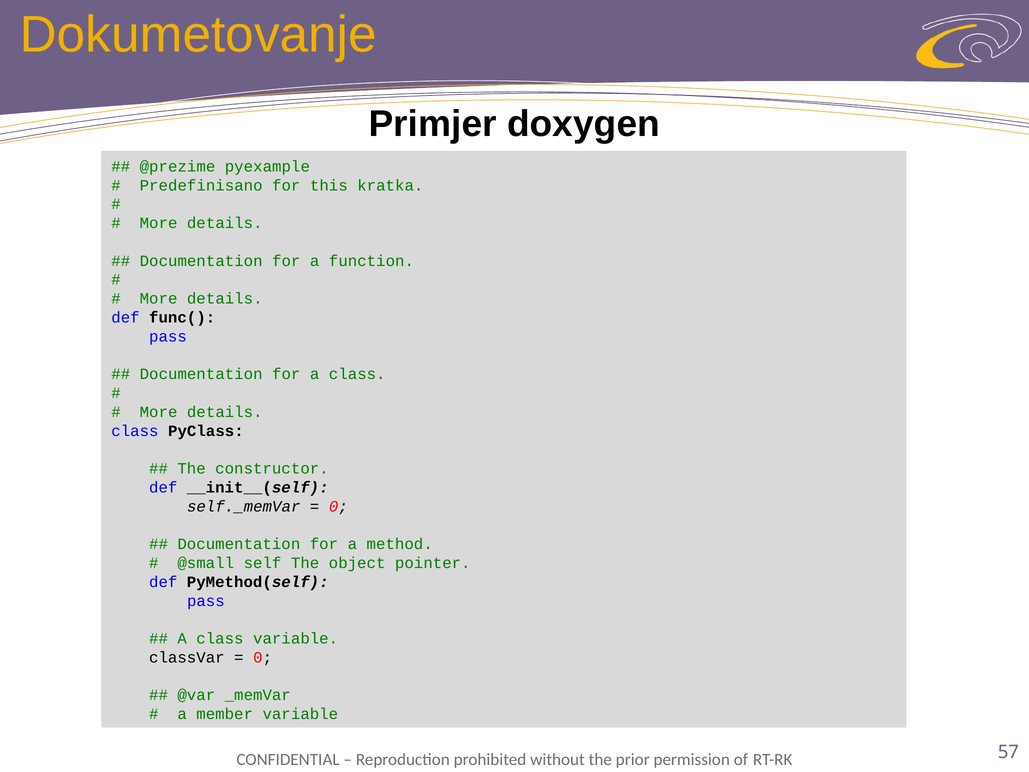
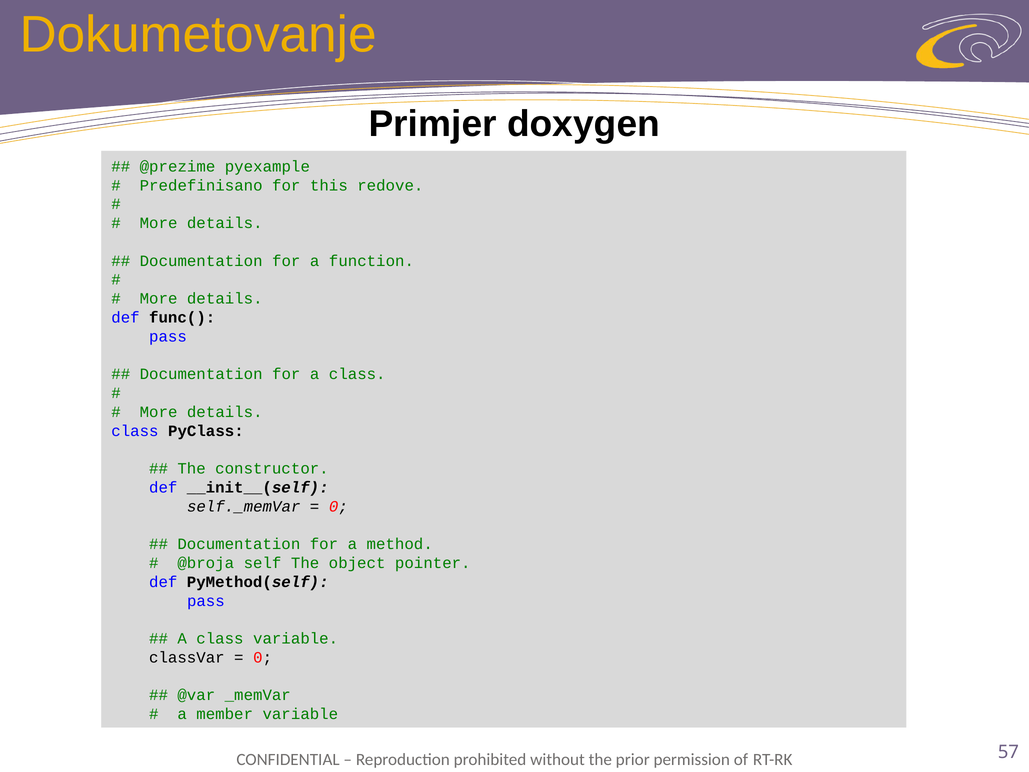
kratka: kratka -> redove
@small: @small -> @broja
